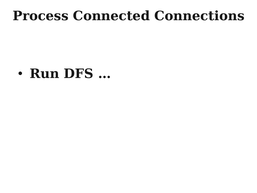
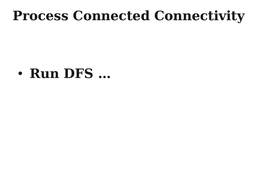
Connections: Connections -> Connectivity
